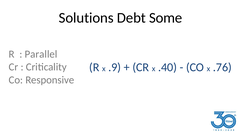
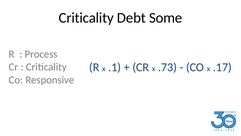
Solutions at (86, 18): Solutions -> Criticality
Parallel: Parallel -> Process
.9: .9 -> .1
.40: .40 -> .73
.76: .76 -> .17
